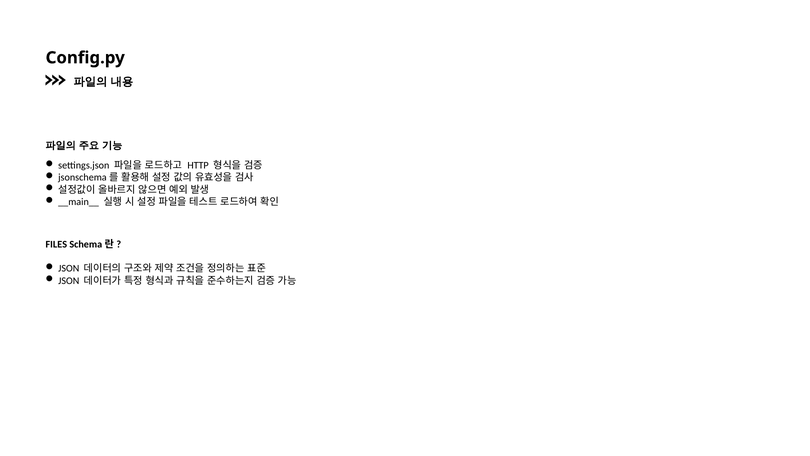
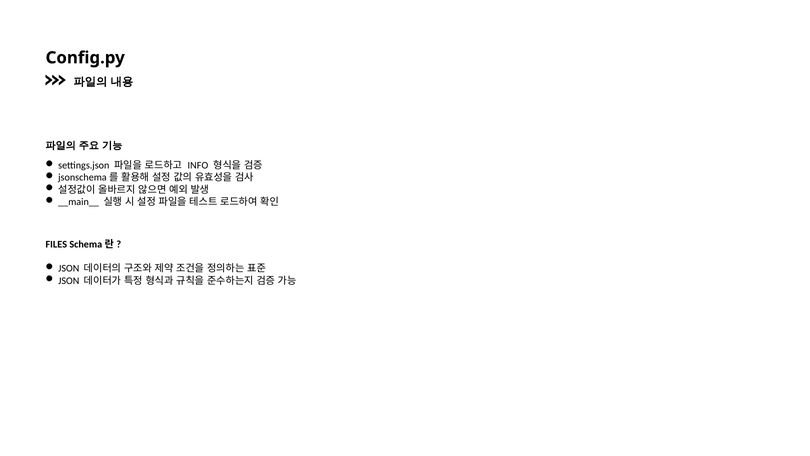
HTTP: HTTP -> INFO
